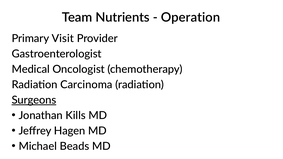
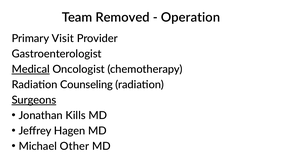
Nutrients: Nutrients -> Removed
Medical underline: none -> present
Carcinoma: Carcinoma -> Counseling
Beads: Beads -> Other
